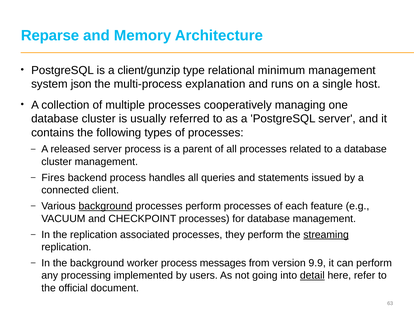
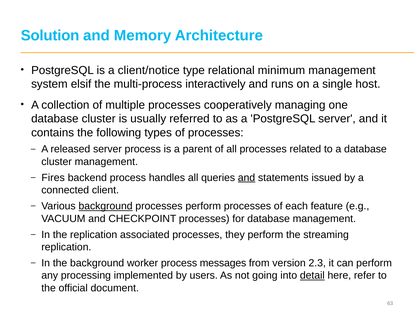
Reparse: Reparse -> Solution
client/gunzip: client/gunzip -> client/notice
json: json -> elsif
explanation: explanation -> interactively
and at (247, 177) underline: none -> present
streaming underline: present -> none
9.9: 9.9 -> 2.3
